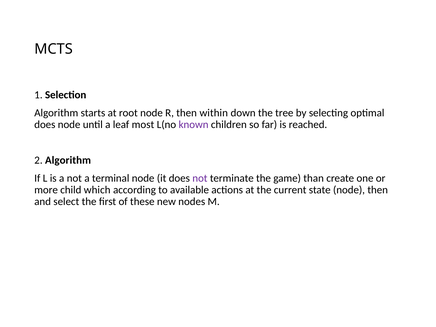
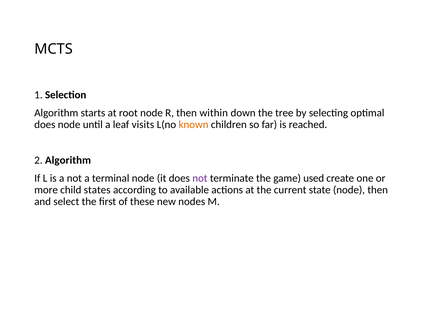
most: most -> visits
known colour: purple -> orange
than: than -> used
which: which -> states
